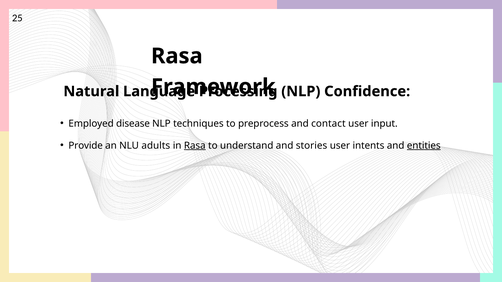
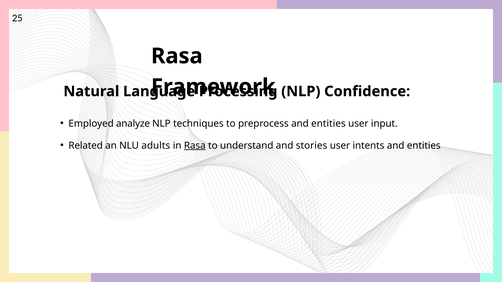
disease: disease -> analyze
preprocess and contact: contact -> entities
Provide: Provide -> Related
entities at (424, 146) underline: present -> none
